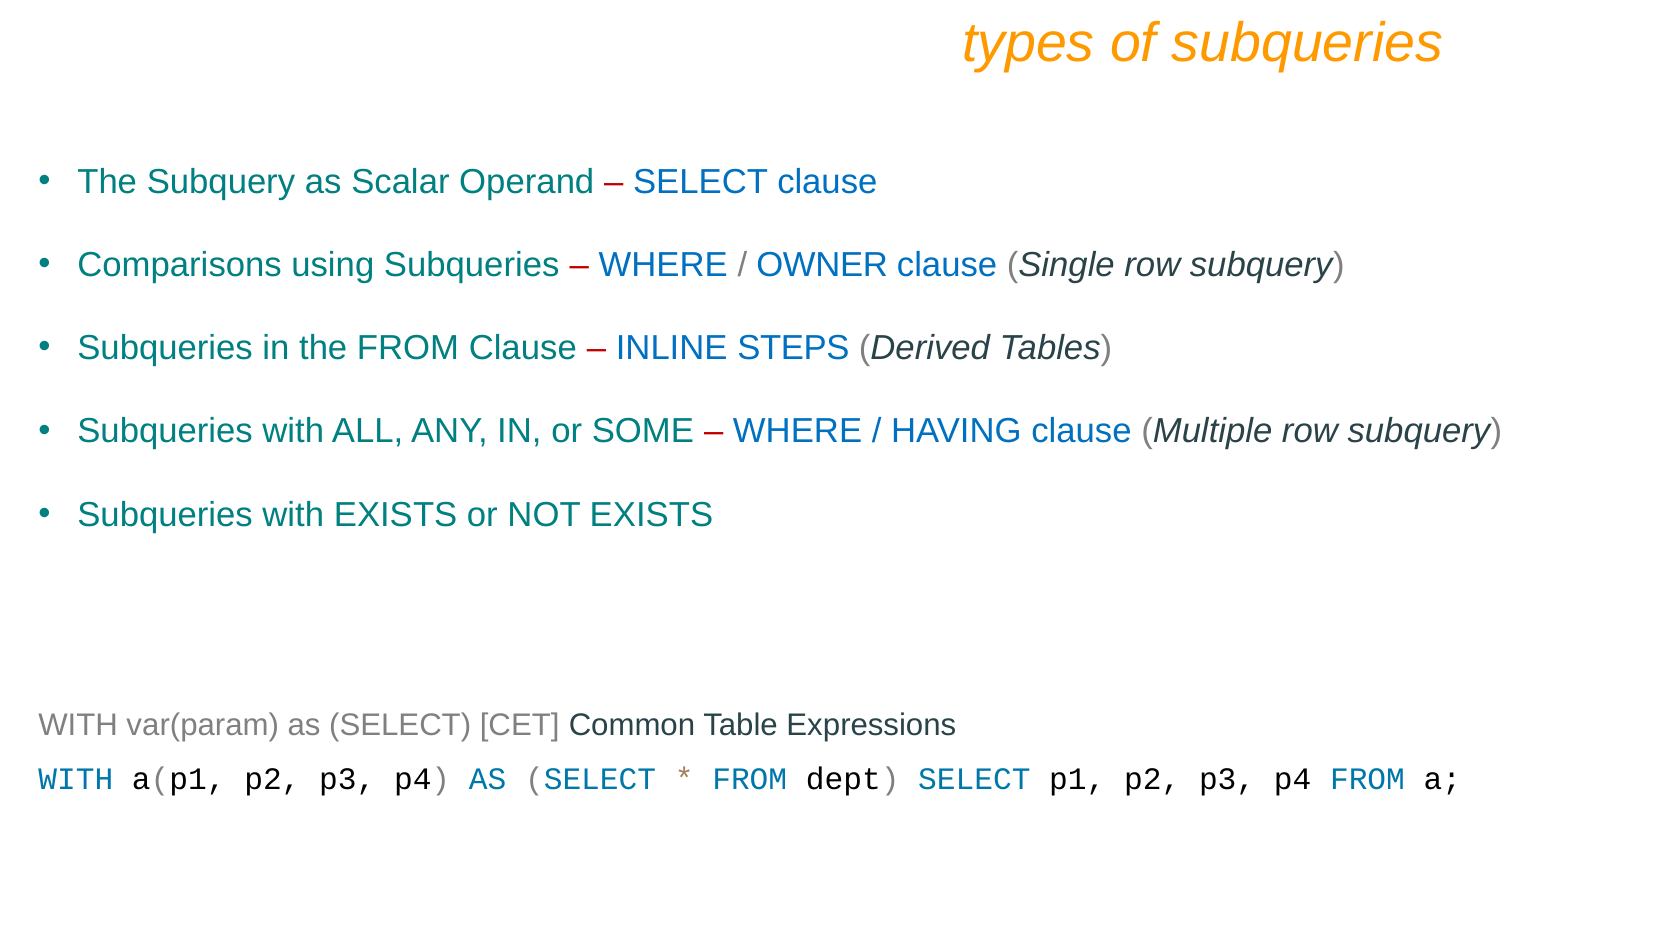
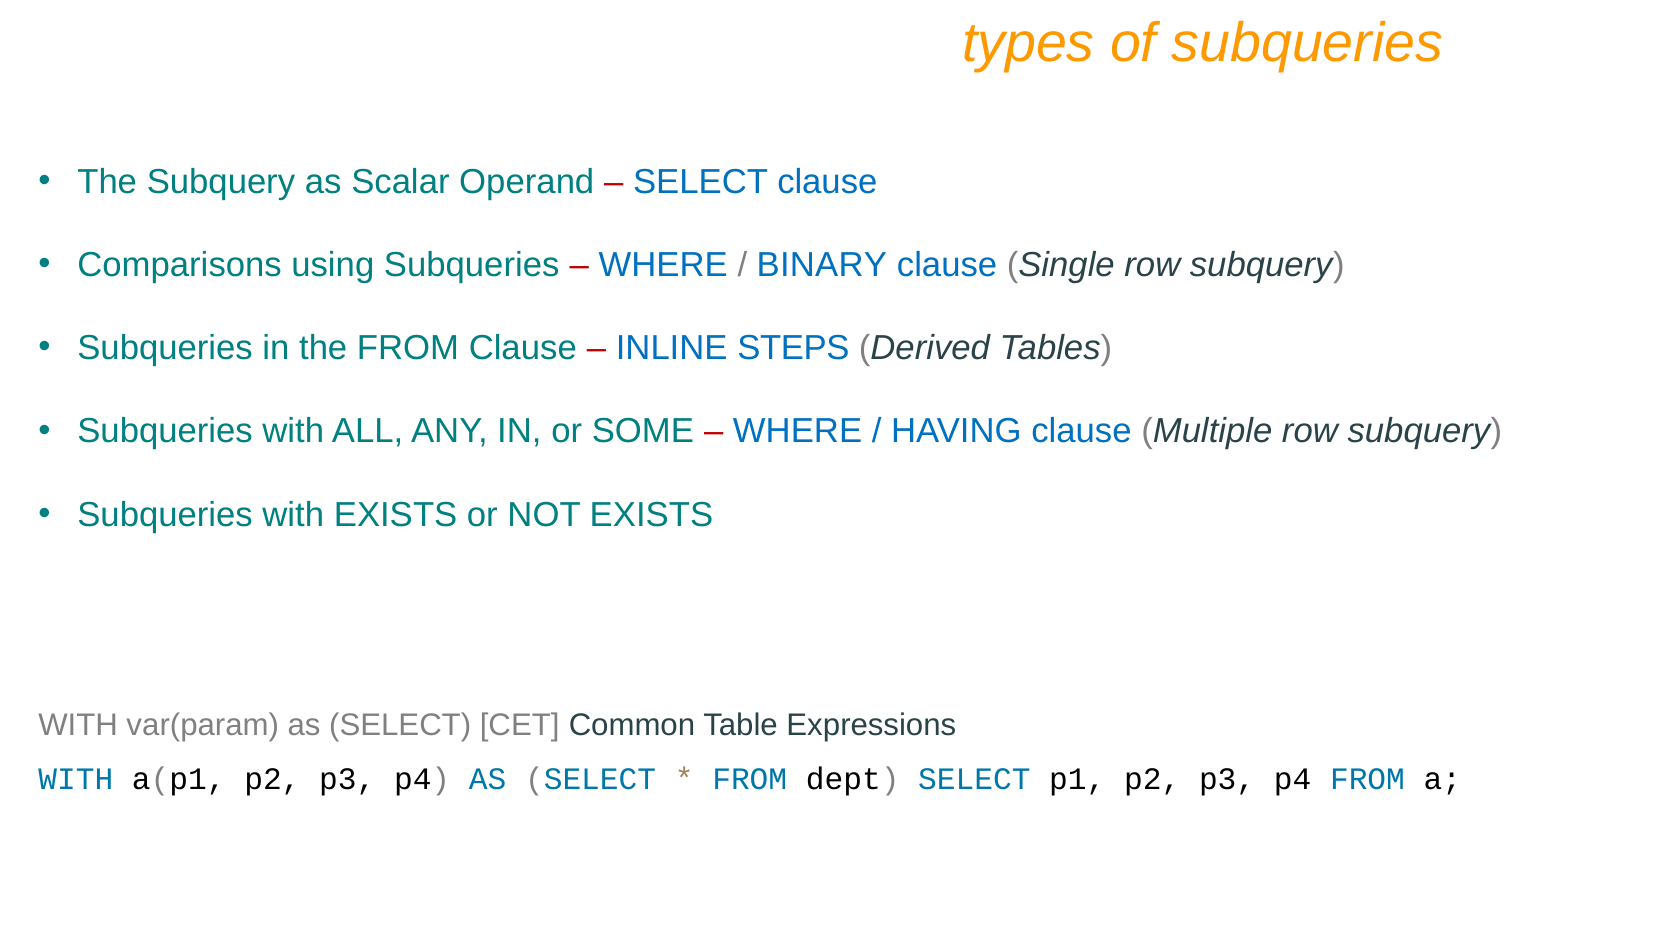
OWNER: OWNER -> BINARY
